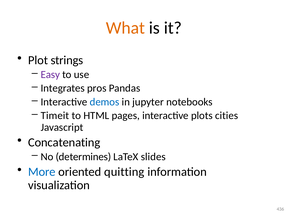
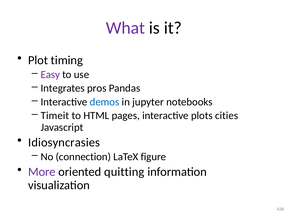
What colour: orange -> purple
strings: strings -> timing
Concatenating: Concatenating -> Idiosyncrasies
determines: determines -> connection
slides: slides -> figure
More colour: blue -> purple
